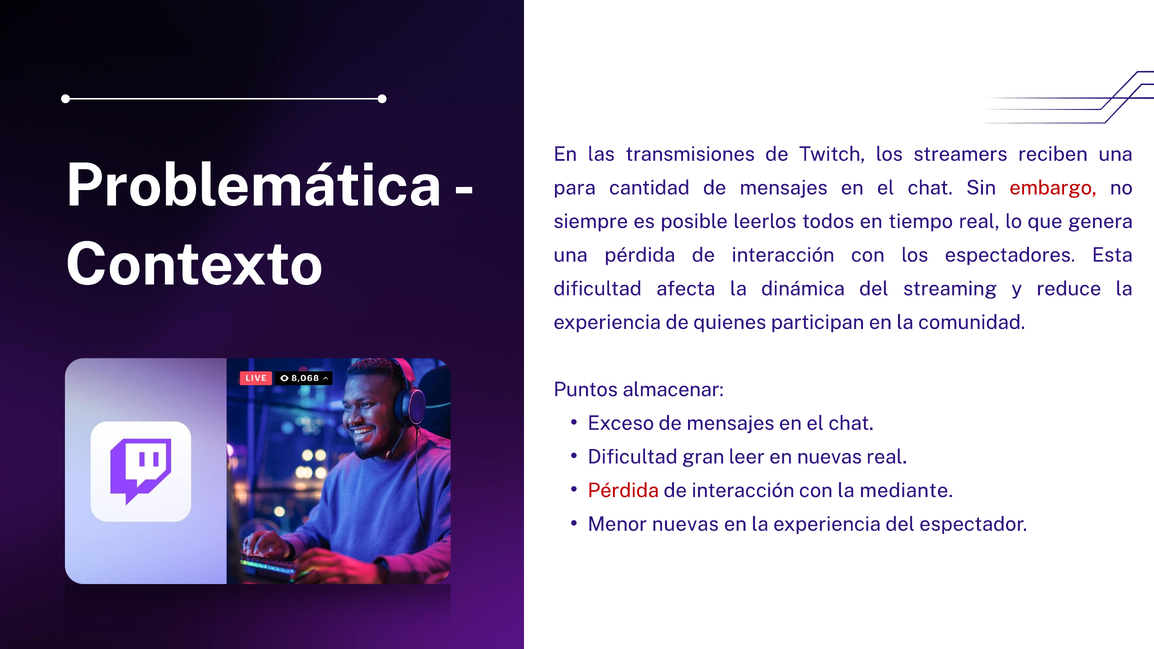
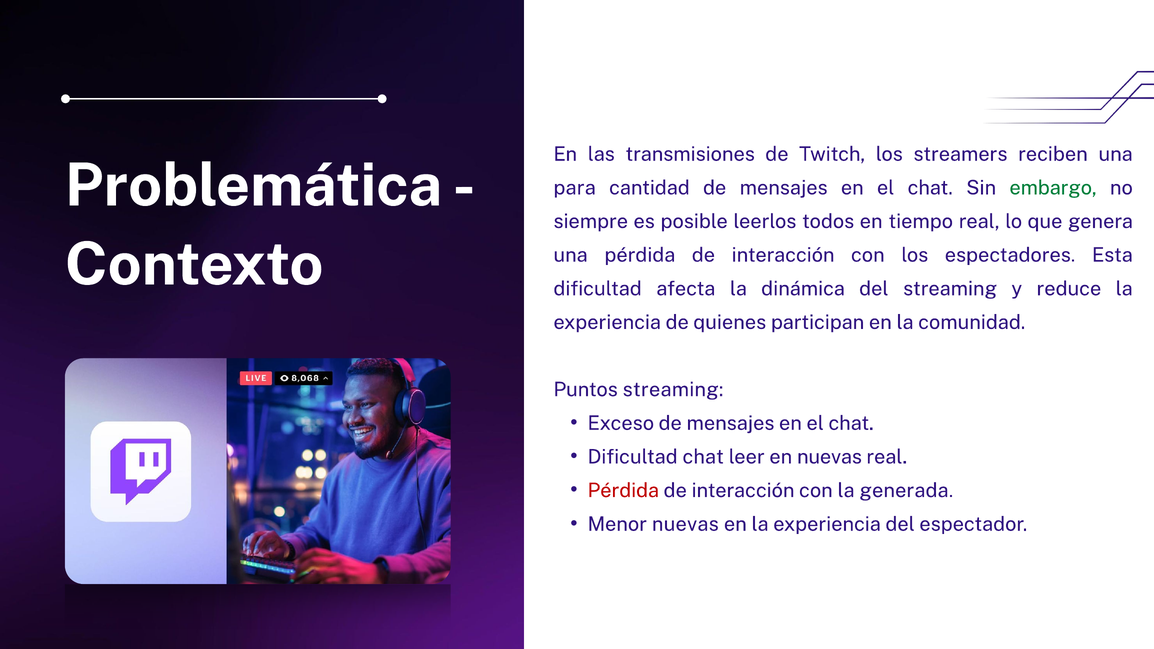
embargo colour: red -> green
Puntos almacenar: almacenar -> streaming
Dificultad gran: gran -> chat
mediante: mediante -> generada
